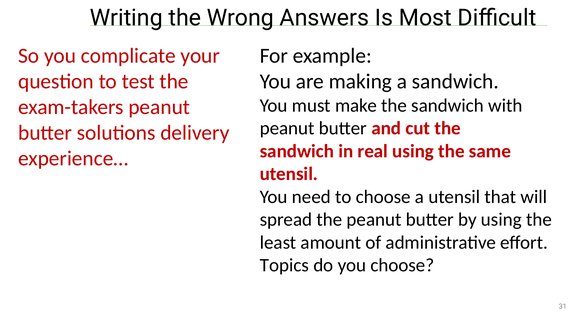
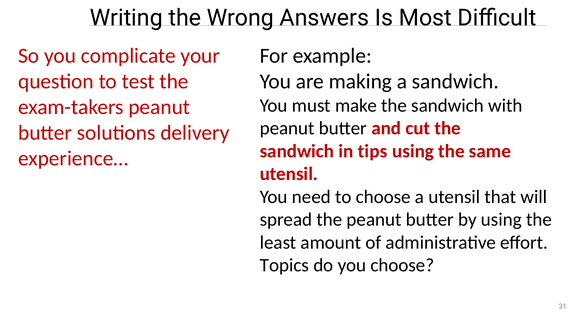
real: real -> tips
